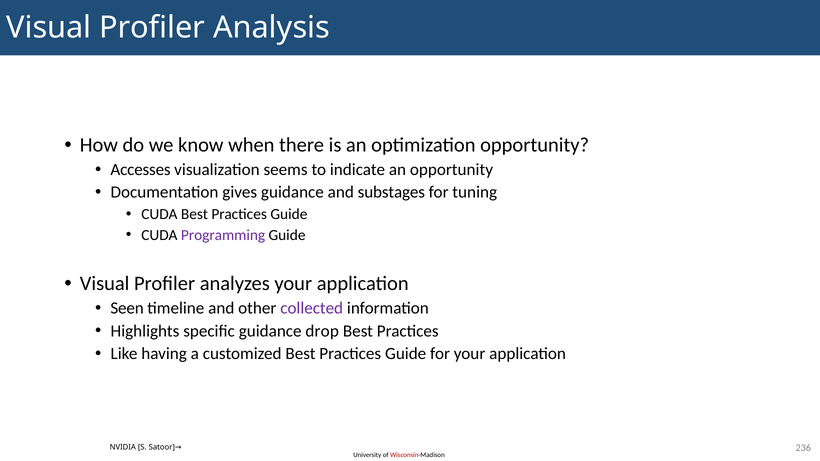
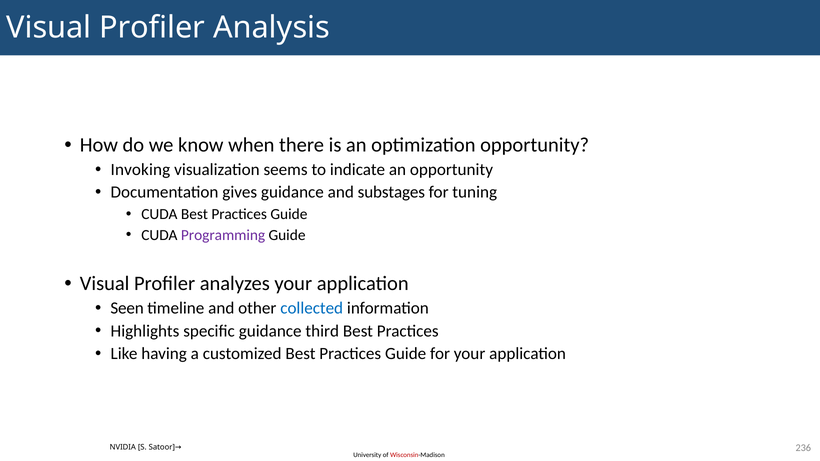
Accesses: Accesses -> Invoking
collected colour: purple -> blue
drop: drop -> third
